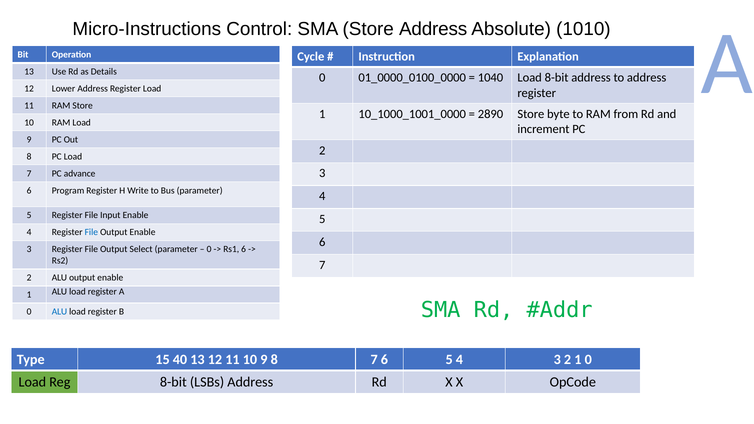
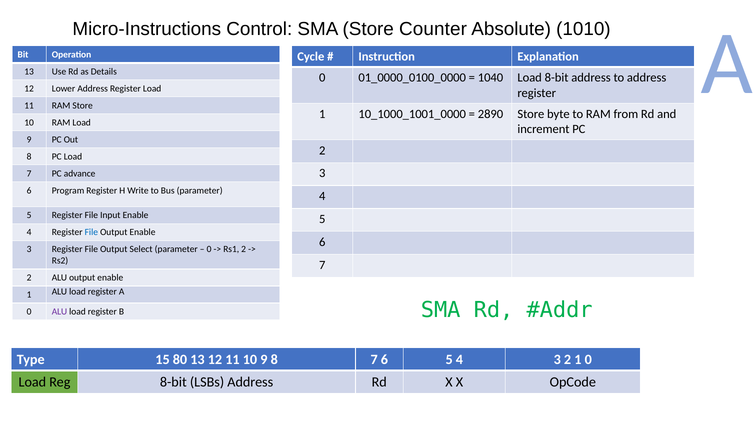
Store Address: Address -> Counter
Rs1 6: 6 -> 2
ALU at (59, 312) colour: blue -> purple
40: 40 -> 80
